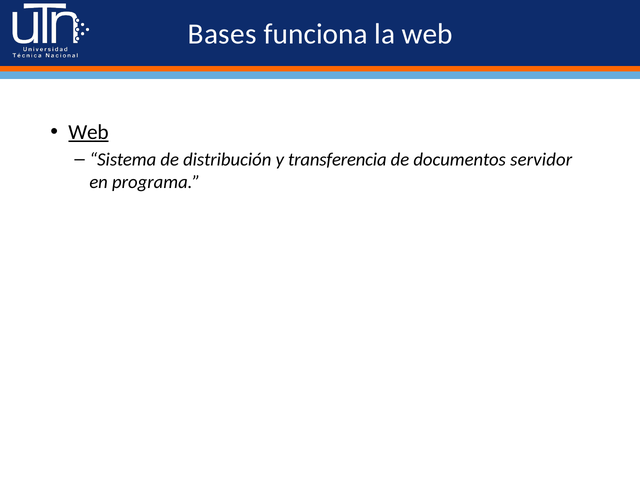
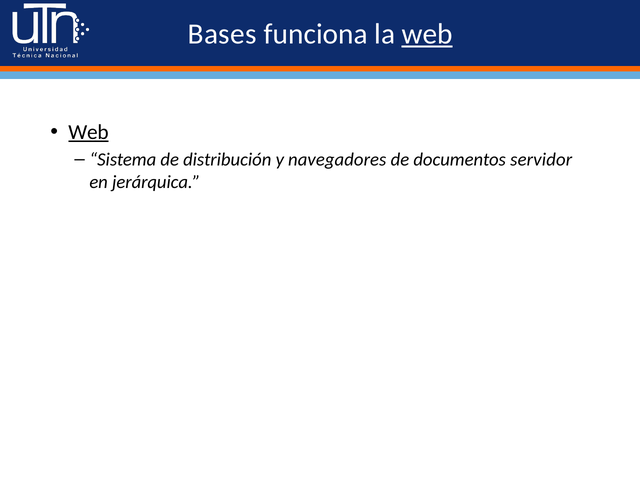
web at (427, 34) underline: none -> present
transferencia: transferencia -> navegadores
programa: programa -> jerárquica
